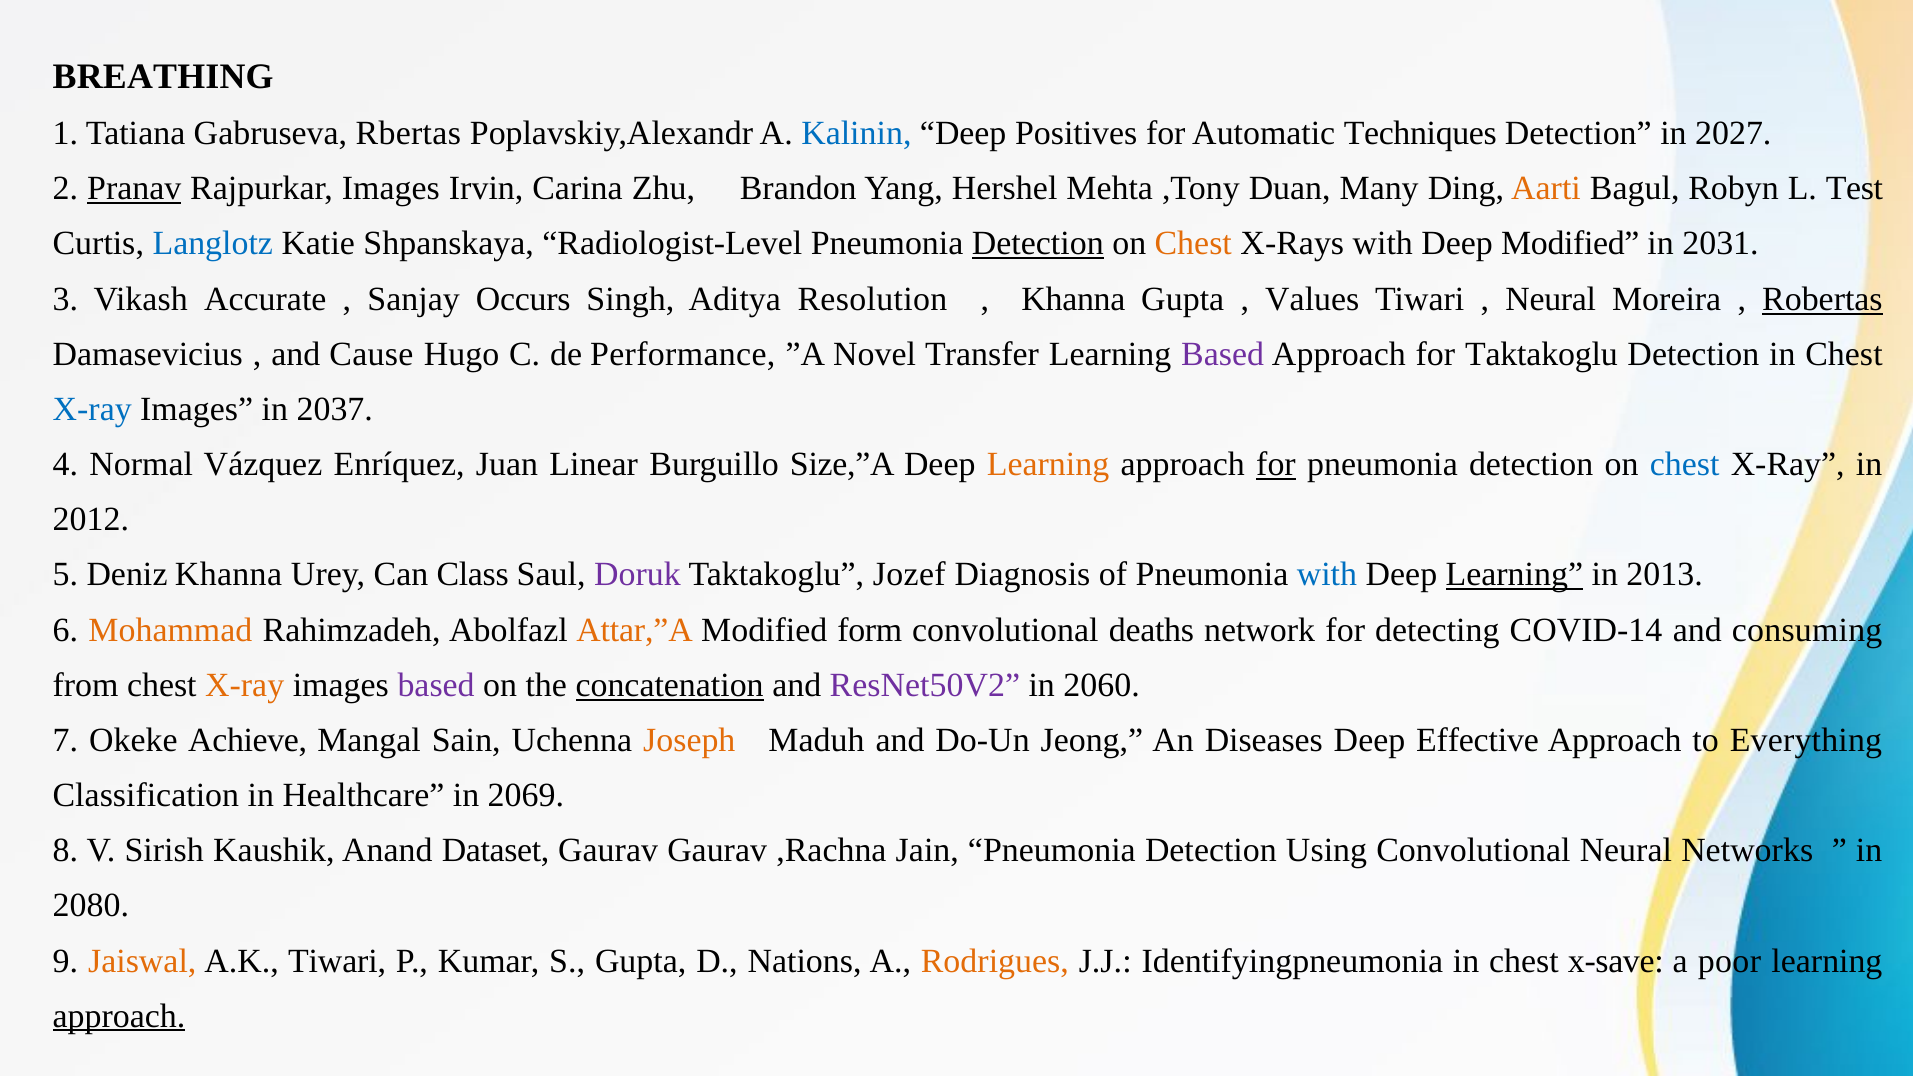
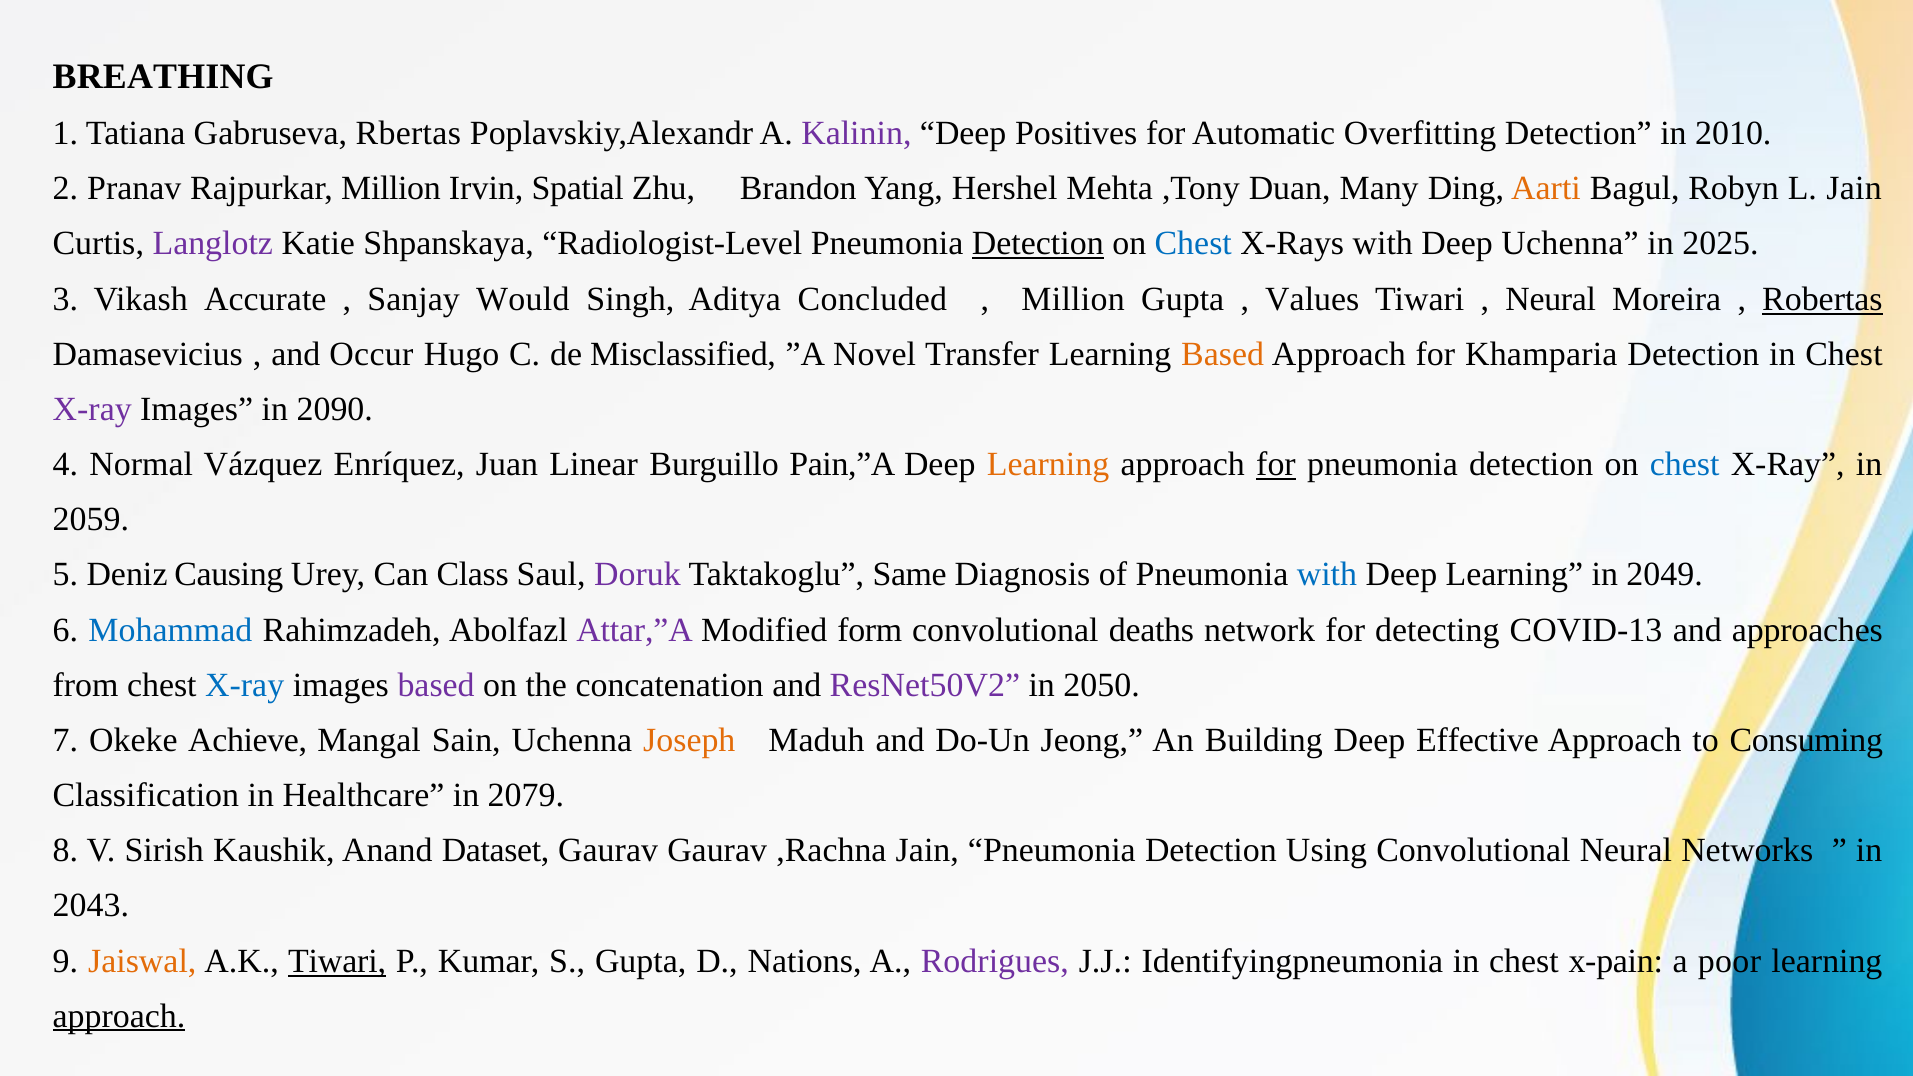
Kalinin colour: blue -> purple
Techniques: Techniques -> Overfitting
2027: 2027 -> 2010
Pranav underline: present -> none
Rajpurkar Images: Images -> Million
Carina: Carina -> Spatial
L Test: Test -> Jain
Langlotz colour: blue -> purple
Chest at (1193, 244) colour: orange -> blue
Deep Modified: Modified -> Uchenna
2031: 2031 -> 2025
Occurs: Occurs -> Would
Resolution: Resolution -> Concluded
Khanna at (1073, 299): Khanna -> Million
Cause: Cause -> Occur
Performance: Performance -> Misclassified
Based at (1223, 354) colour: purple -> orange
for Taktakoglu: Taktakoglu -> Khamparia
X-ray at (92, 409) colour: blue -> purple
2037: 2037 -> 2090
Size,”A: Size,”A -> Pain,”A
2012: 2012 -> 2059
Deniz Khanna: Khanna -> Causing
Jozef: Jozef -> Same
Learning at (1514, 575) underline: present -> none
2013: 2013 -> 2049
Mohammad colour: orange -> blue
Attar,”A colour: orange -> purple
COVID-14: COVID-14 -> COVID-13
consuming: consuming -> approaches
X-ray at (245, 685) colour: orange -> blue
concatenation underline: present -> none
2060: 2060 -> 2050
Diseases: Diseases -> Building
Everything: Everything -> Consuming
2069: 2069 -> 2079
2080: 2080 -> 2043
Tiwari at (337, 961) underline: none -> present
Rodrigues colour: orange -> purple
x-save: x-save -> x-pain
